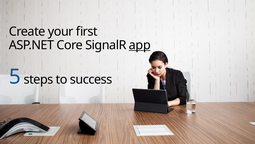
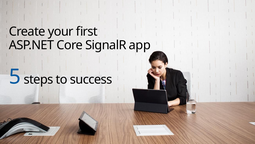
app underline: present -> none
